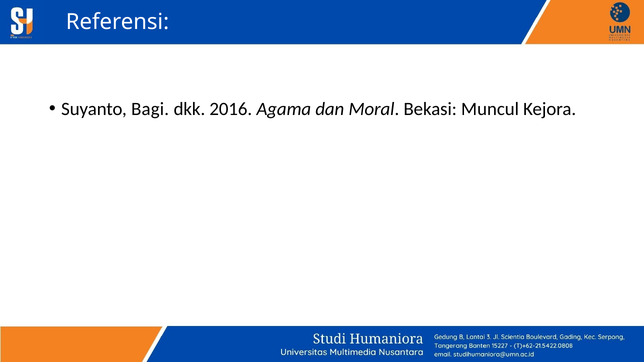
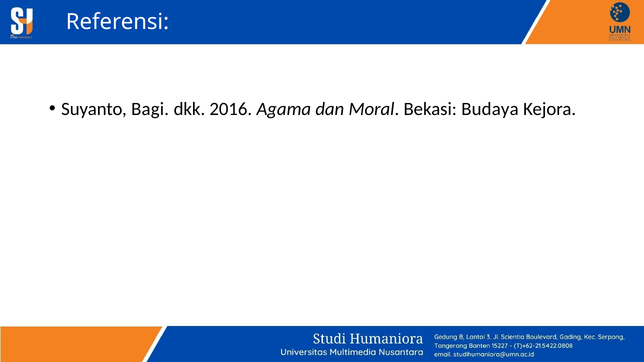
Muncul: Muncul -> Budaya
